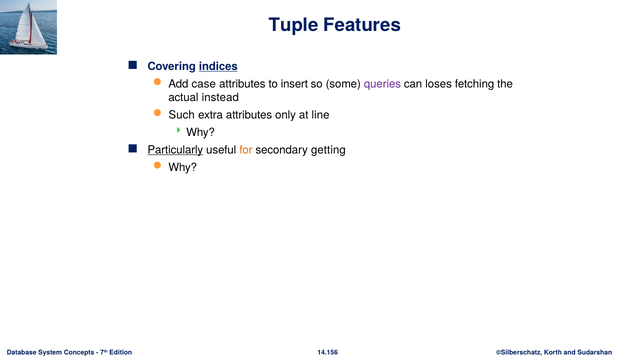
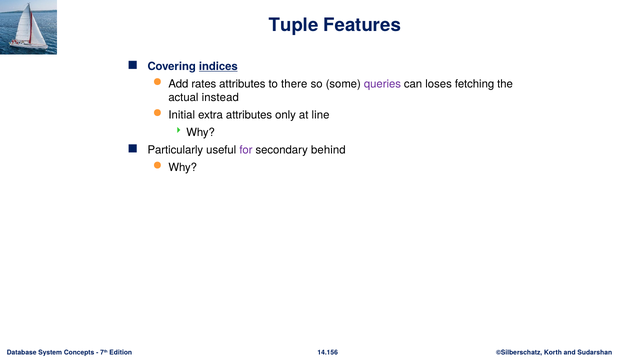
case: case -> rates
insert: insert -> there
Such: Such -> Initial
Particularly underline: present -> none
for colour: orange -> purple
getting: getting -> behind
